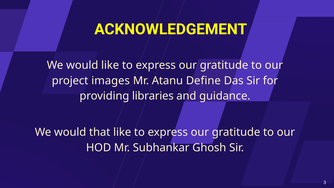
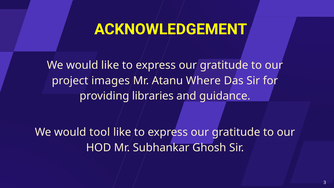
Define: Define -> Where
that: that -> tool
